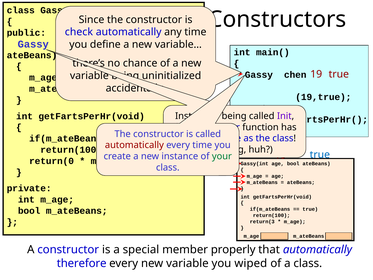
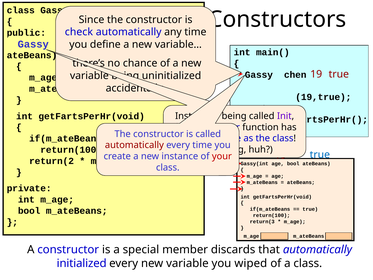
your colour: green -> red
return(0: return(0 -> return(2
properly: properly -> discards
therefore: therefore -> initialized
